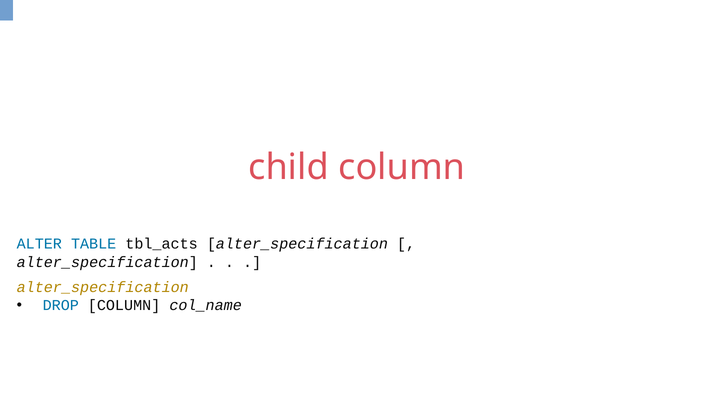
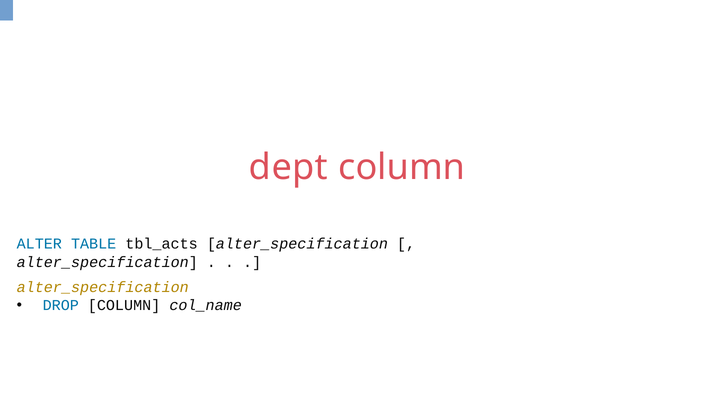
child: child -> dept
